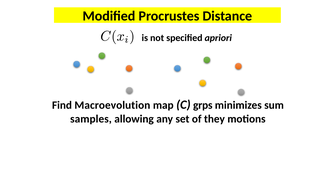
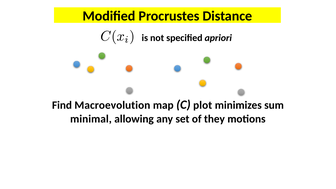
grps: grps -> plot
samples: samples -> minimal
